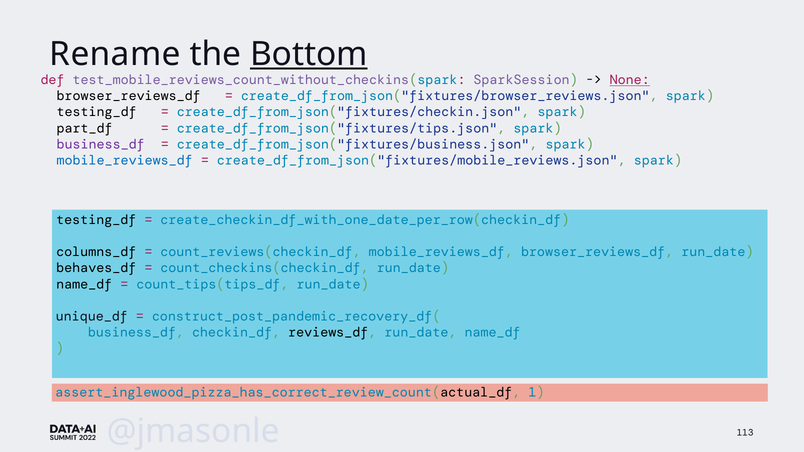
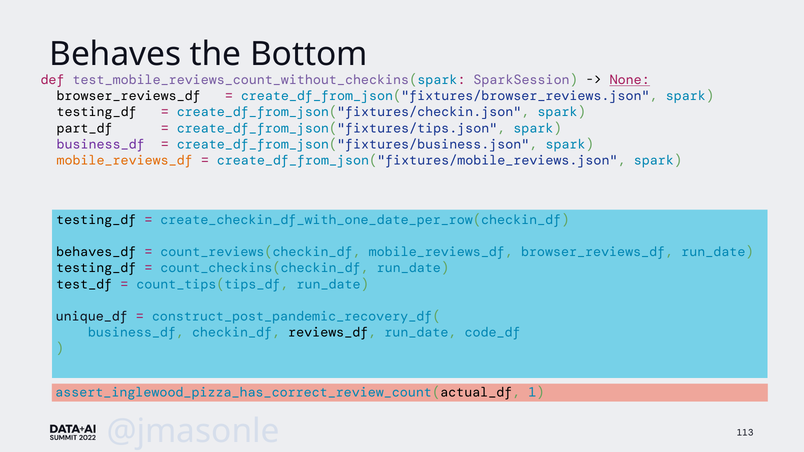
Rename: Rename -> Behaves
Bottom underline: present -> none
mobile_reviews_df at (125, 160) colour: blue -> orange
columns_df: columns_df -> behaves_df
behaves_df at (96, 268): behaves_df -> testing_df
name_df at (84, 284): name_df -> test_df
reviews_df run_date name_df: name_df -> code_df
